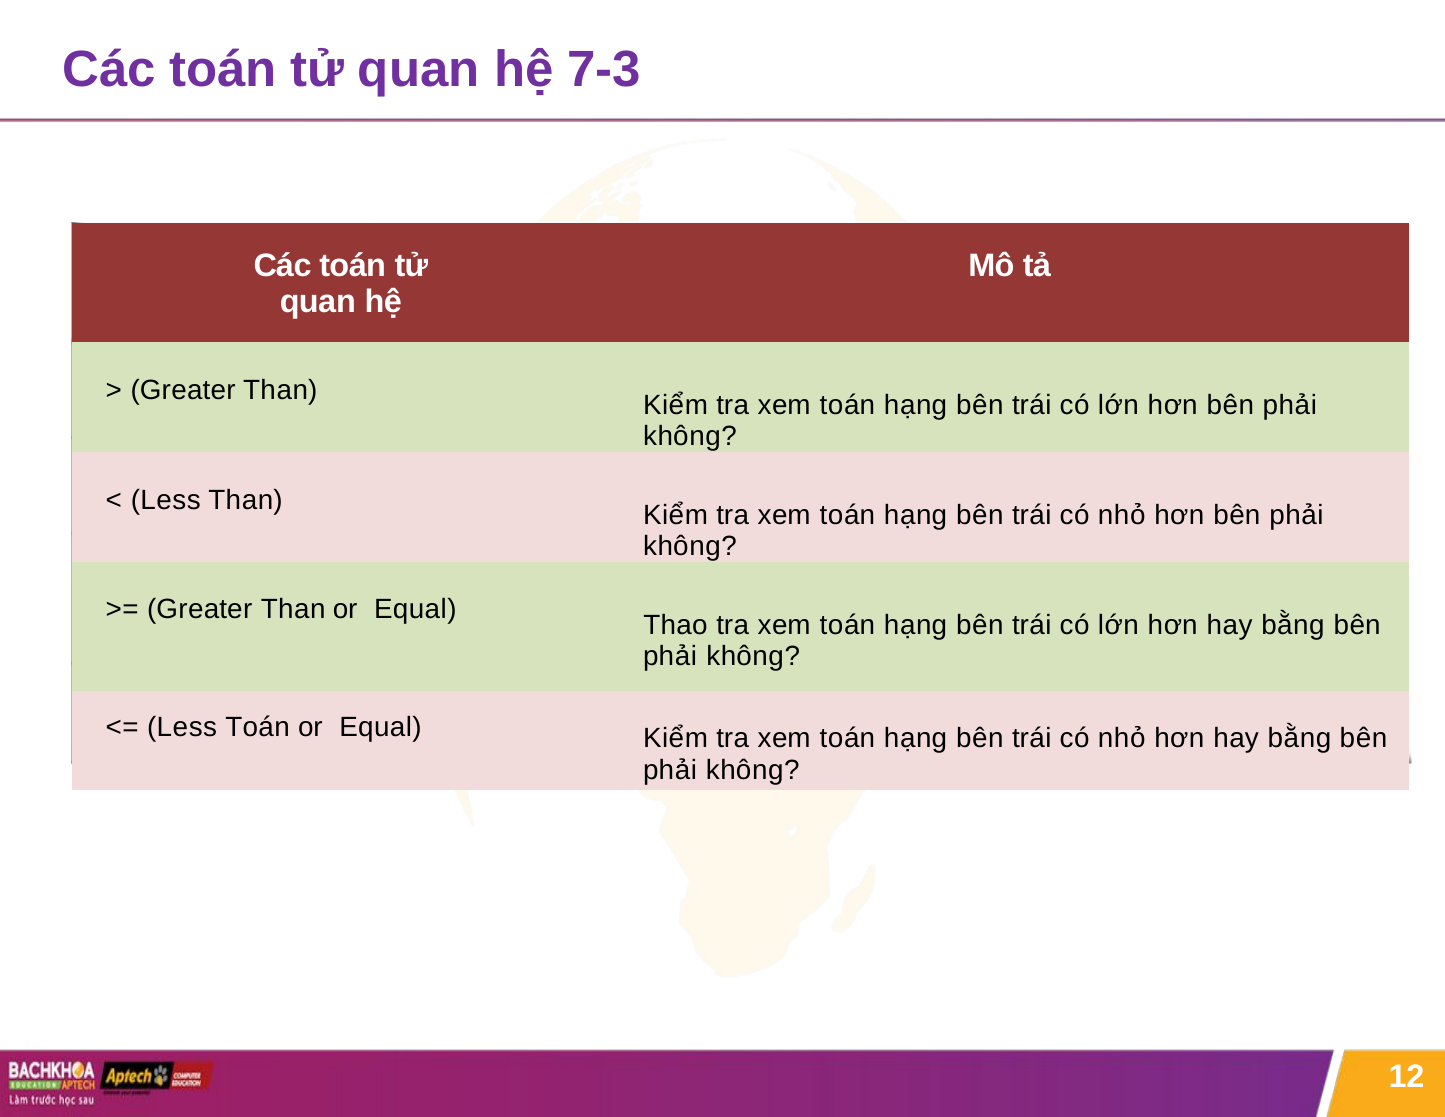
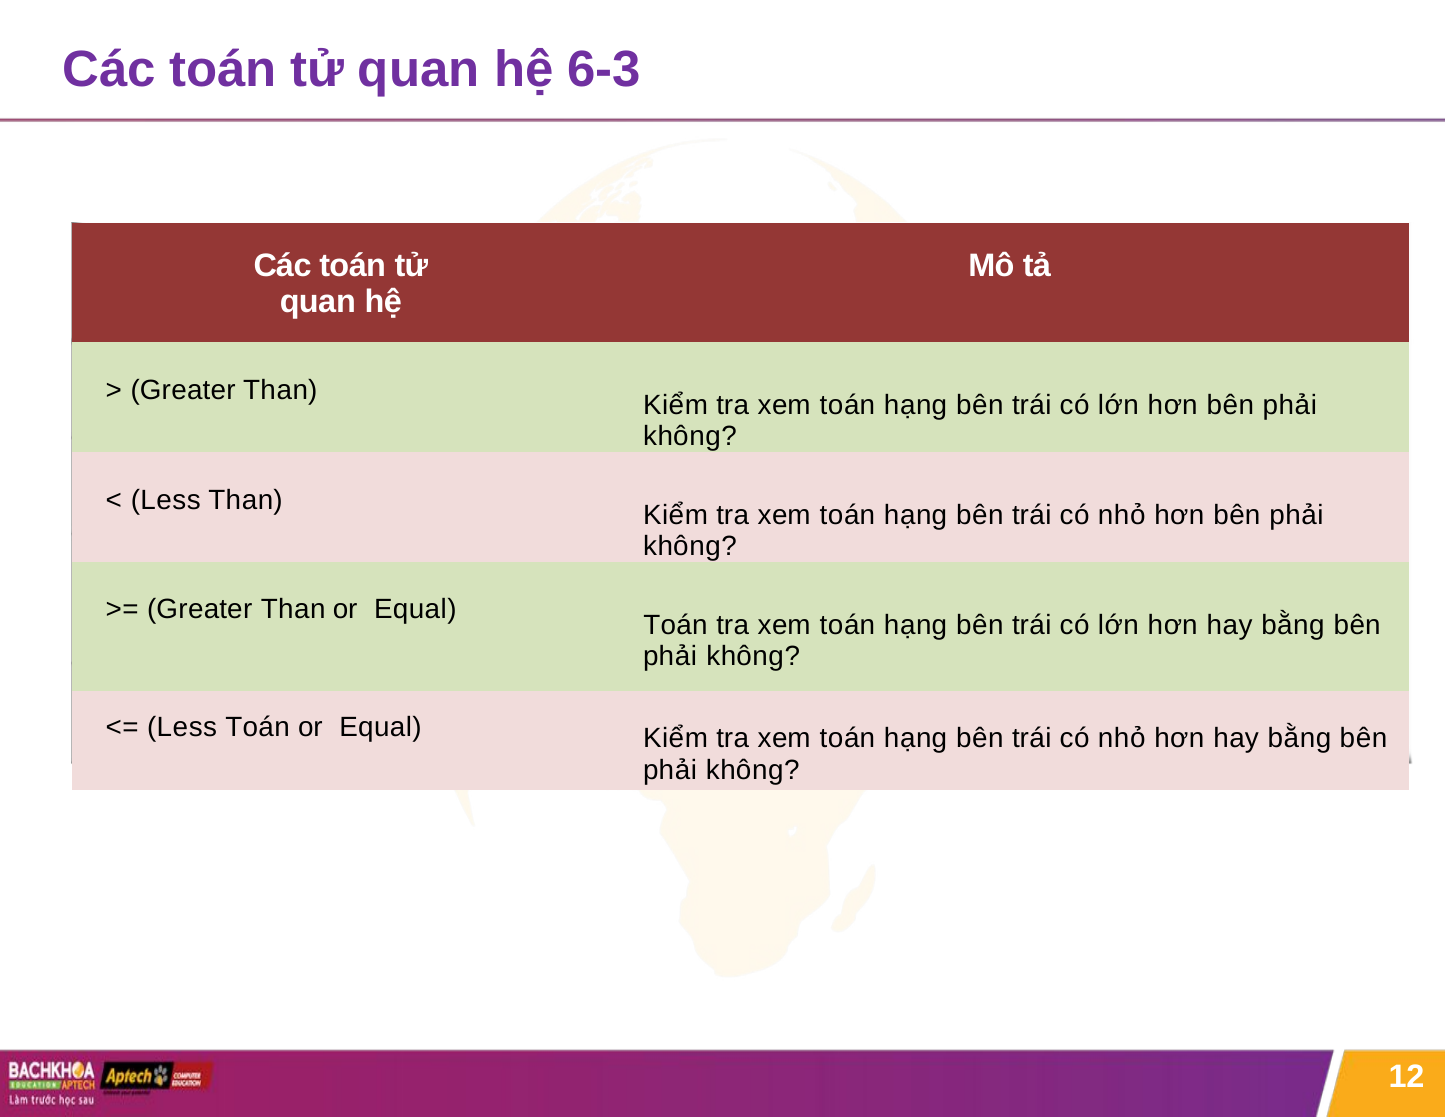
7-3: 7-3 -> 6-3
Thao at (675, 625): Thao -> Toán
